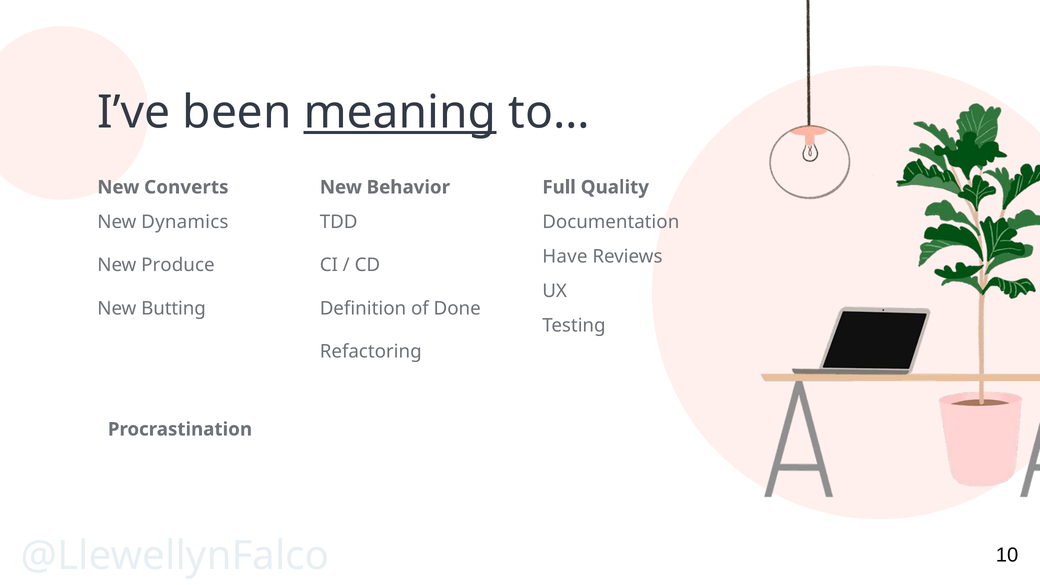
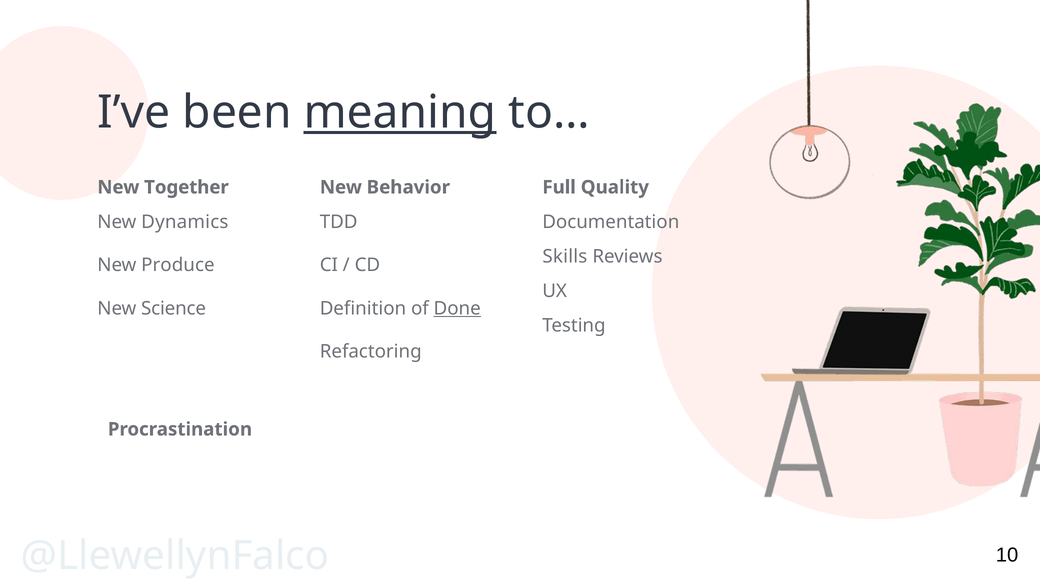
Converts: Converts -> Together
Have: Have -> Skills
Butting: Butting -> Science
Done underline: none -> present
